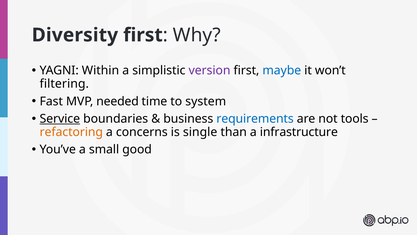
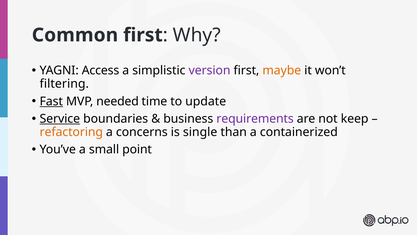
Diversity: Diversity -> Common
Within: Within -> Access
maybe colour: blue -> orange
Fast underline: none -> present
system: system -> update
requirements colour: blue -> purple
tools: tools -> keep
infrastructure: infrastructure -> containerized
good: good -> point
